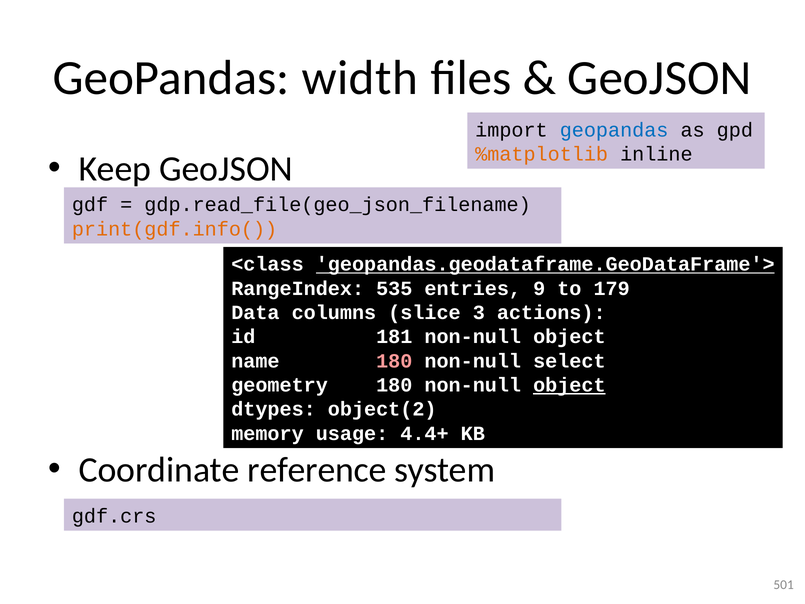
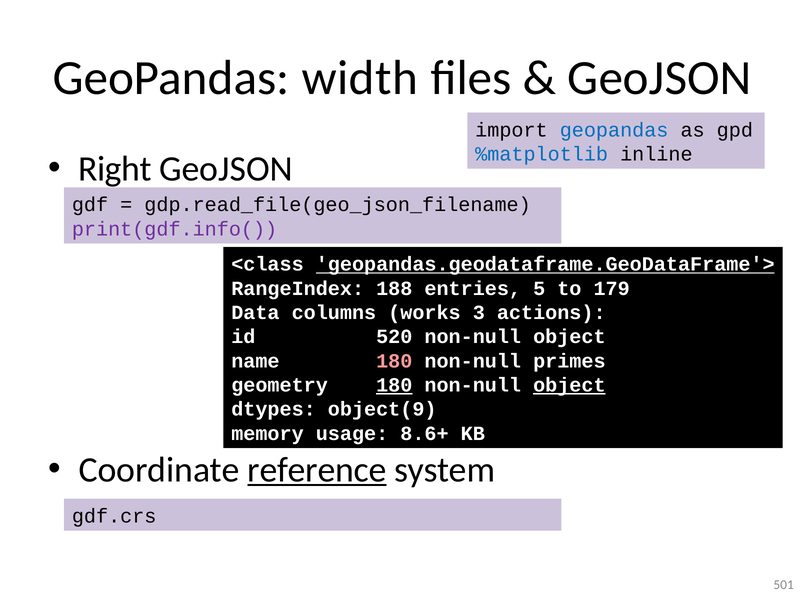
%matplotlib colour: orange -> blue
Keep: Keep -> Right
print(gdf.info( colour: orange -> purple
535: 535 -> 188
9: 9 -> 5
slice: slice -> works
181: 181 -> 520
select: select -> primes
180 at (394, 385) underline: none -> present
object(2: object(2 -> object(9
4.4+: 4.4+ -> 8.6+
reference underline: none -> present
